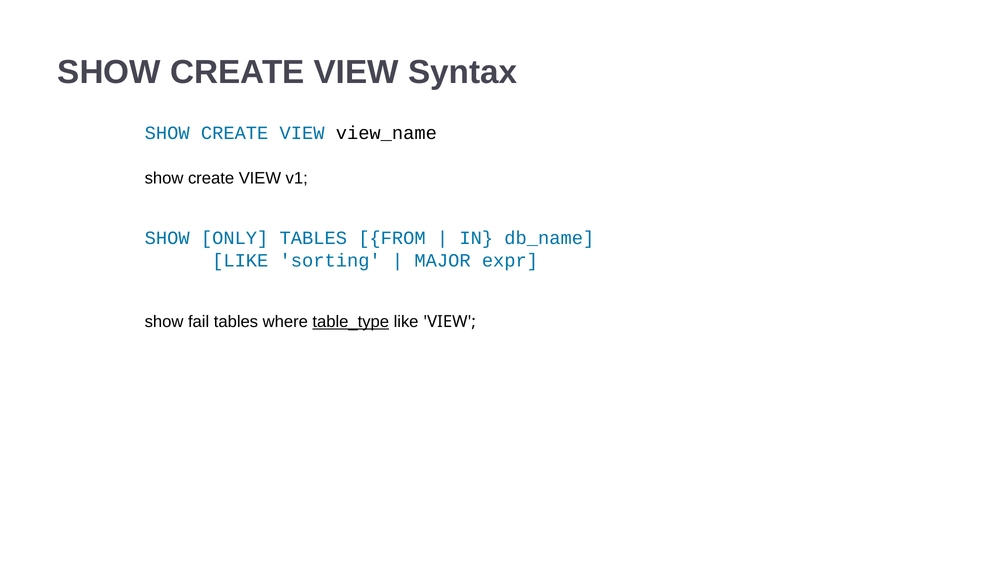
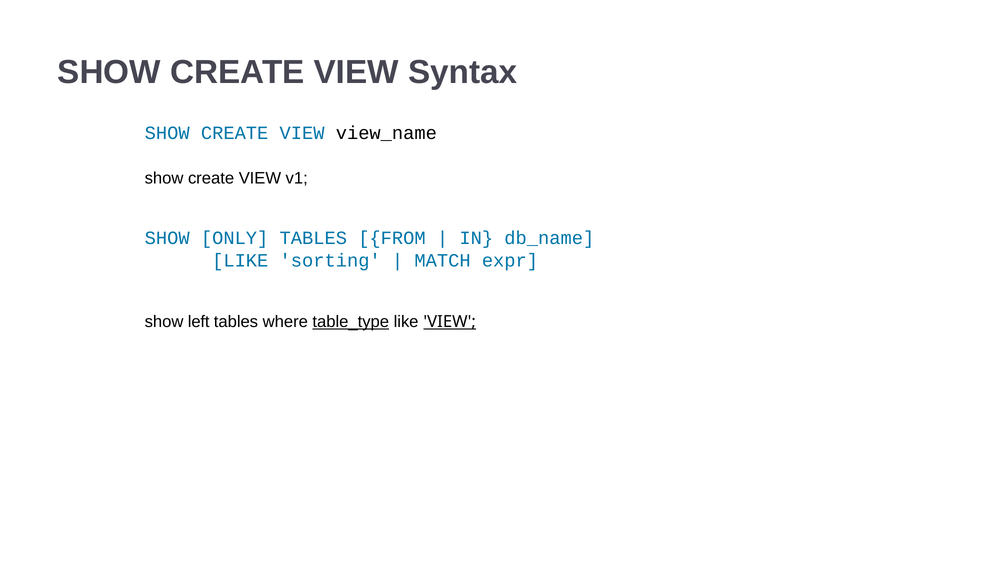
MAJOR: MAJOR -> MATCH
fail: fail -> left
VIEW at (450, 322) underline: none -> present
